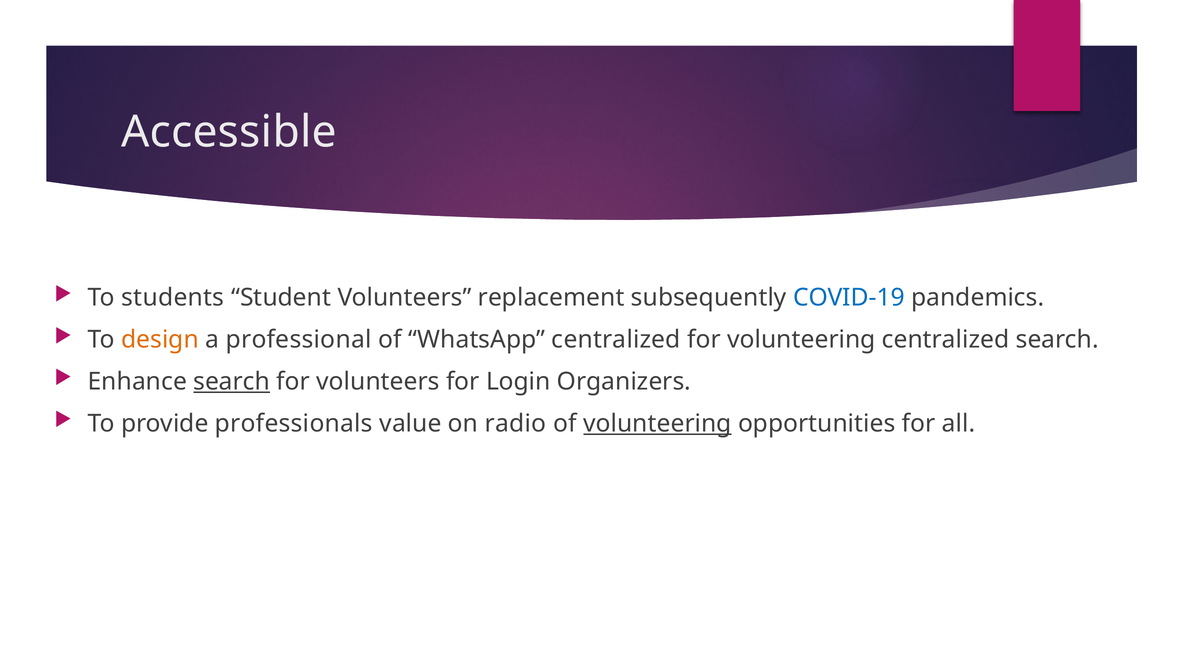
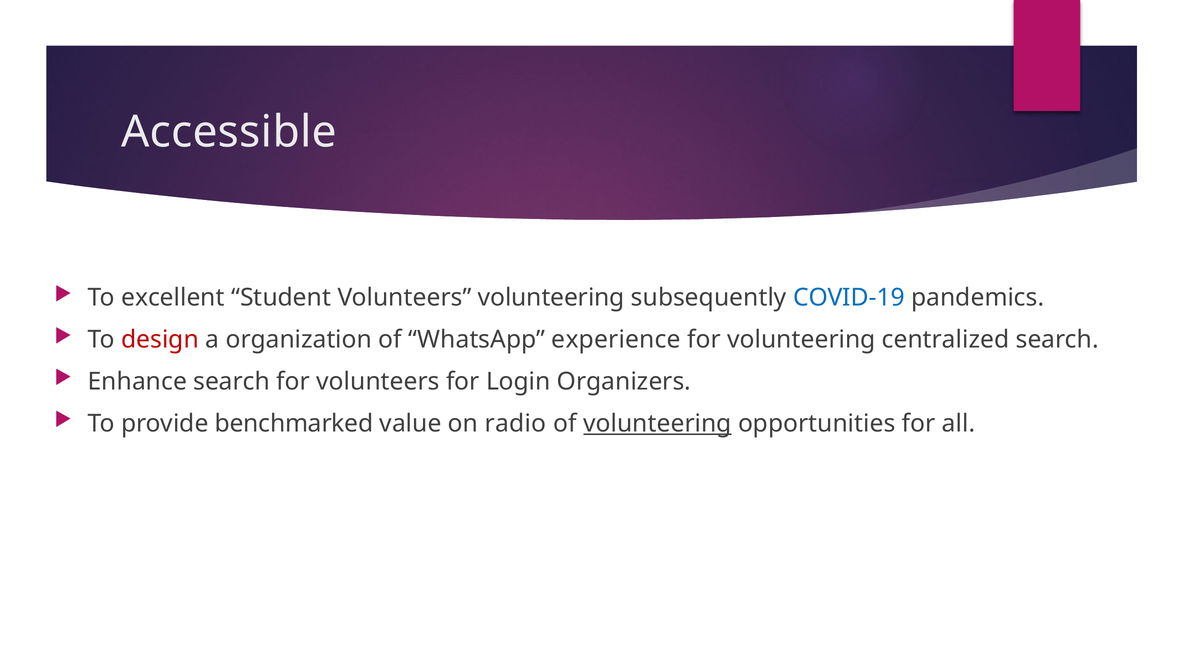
students: students -> excellent
Volunteers replacement: replacement -> volunteering
design colour: orange -> red
professional: professional -> organization
WhatsApp centralized: centralized -> experience
search at (232, 382) underline: present -> none
professionals: professionals -> benchmarked
